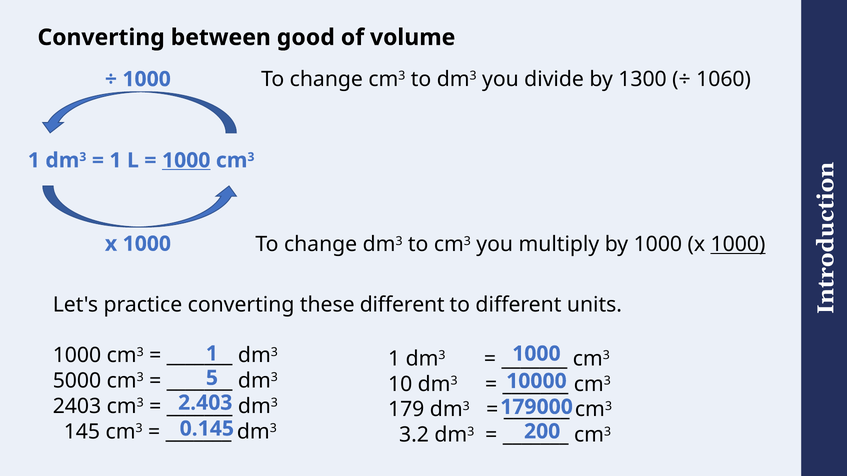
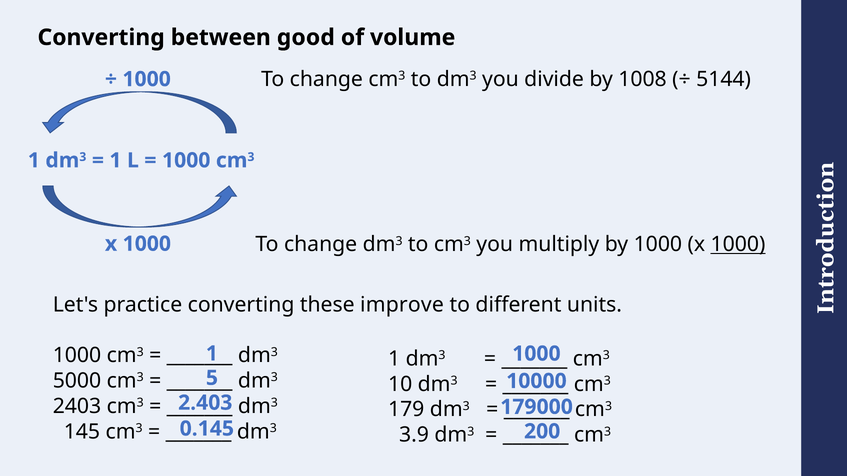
1300: 1300 -> 1008
1060: 1060 -> 5144
1000 at (186, 161) underline: present -> none
these different: different -> improve
3.2: 3.2 -> 3.9
